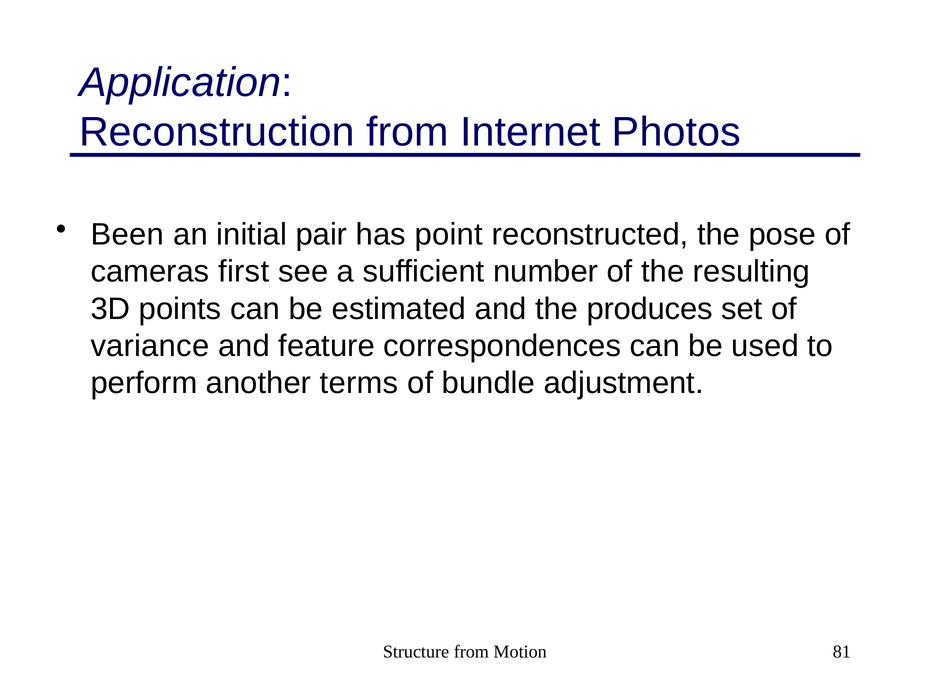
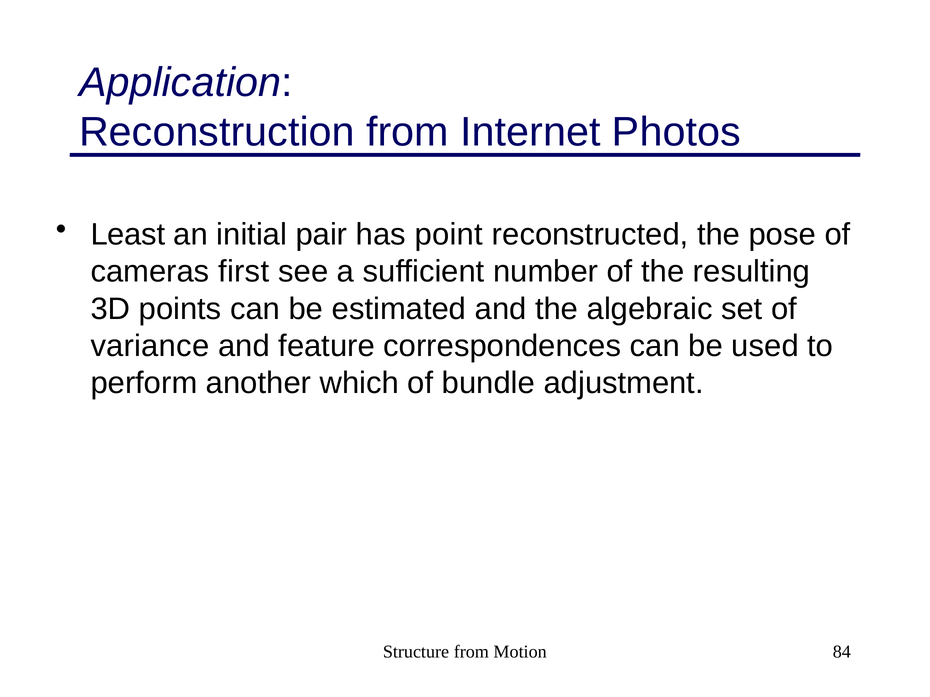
Been: Been -> Least
produces: produces -> algebraic
terms: terms -> which
81: 81 -> 84
